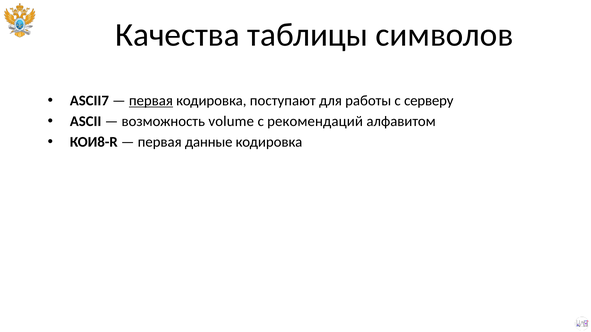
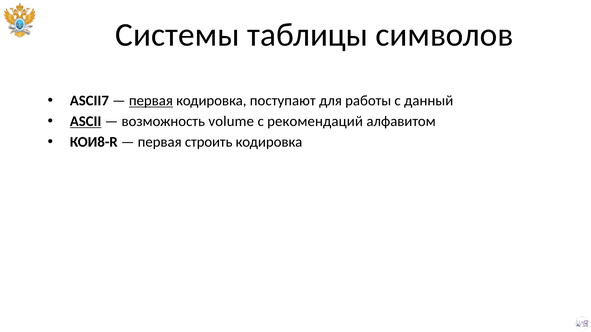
Качества: Качества -> Системы
серверу: серверу -> данный
ASCII underline: none -> present
данные: данные -> строить
